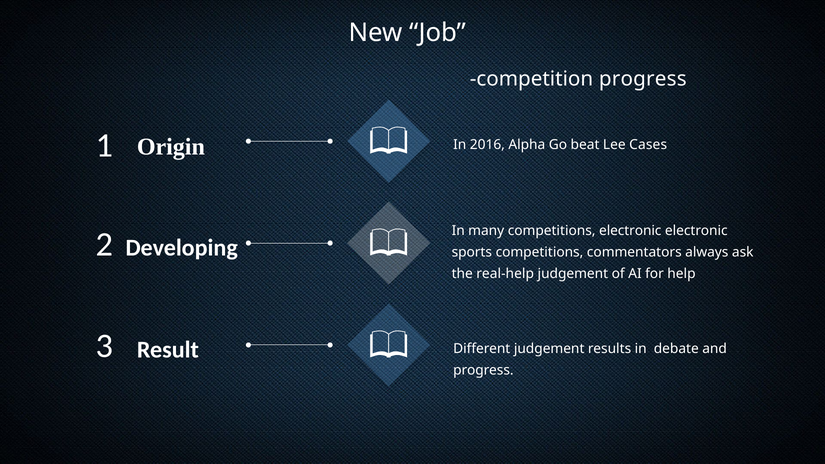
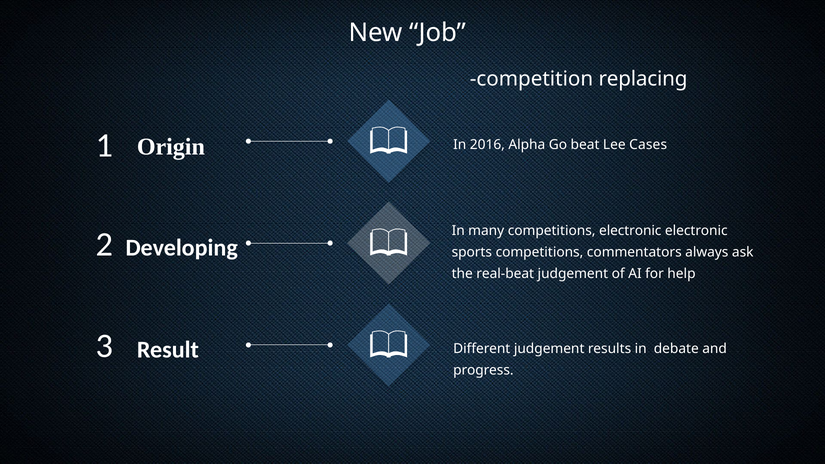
competition progress: progress -> replacing
real-help: real-help -> real-beat
